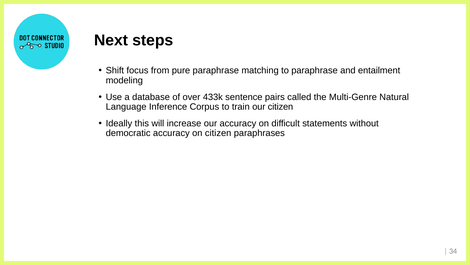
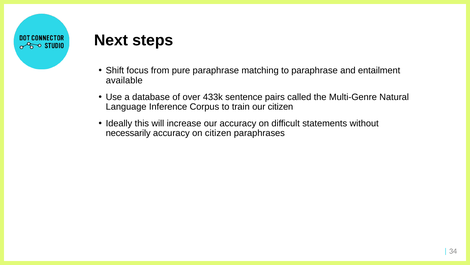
modeling: modeling -> available
democratic: democratic -> necessarily
